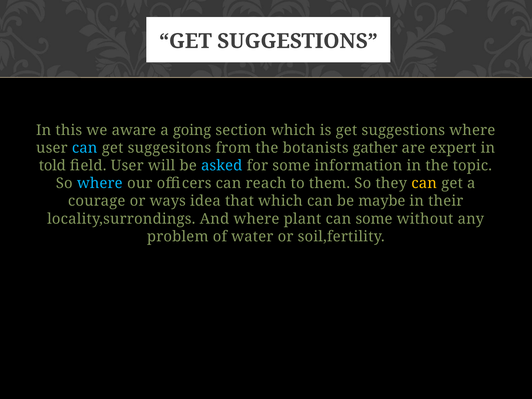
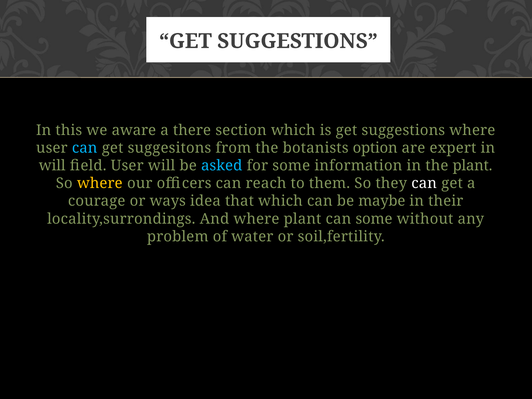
going: going -> there
gather: gather -> option
told at (52, 166): told -> will
the topic: topic -> plant
where at (100, 183) colour: light blue -> yellow
can at (424, 183) colour: yellow -> white
